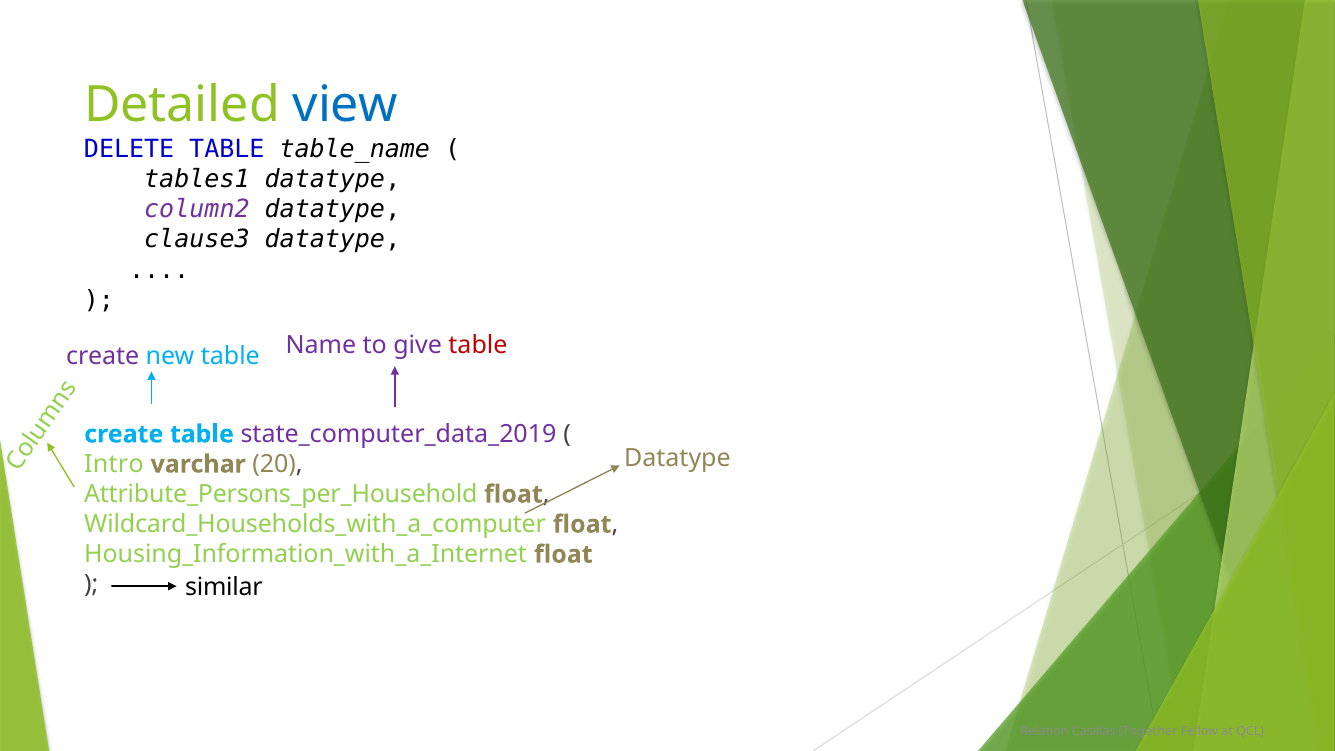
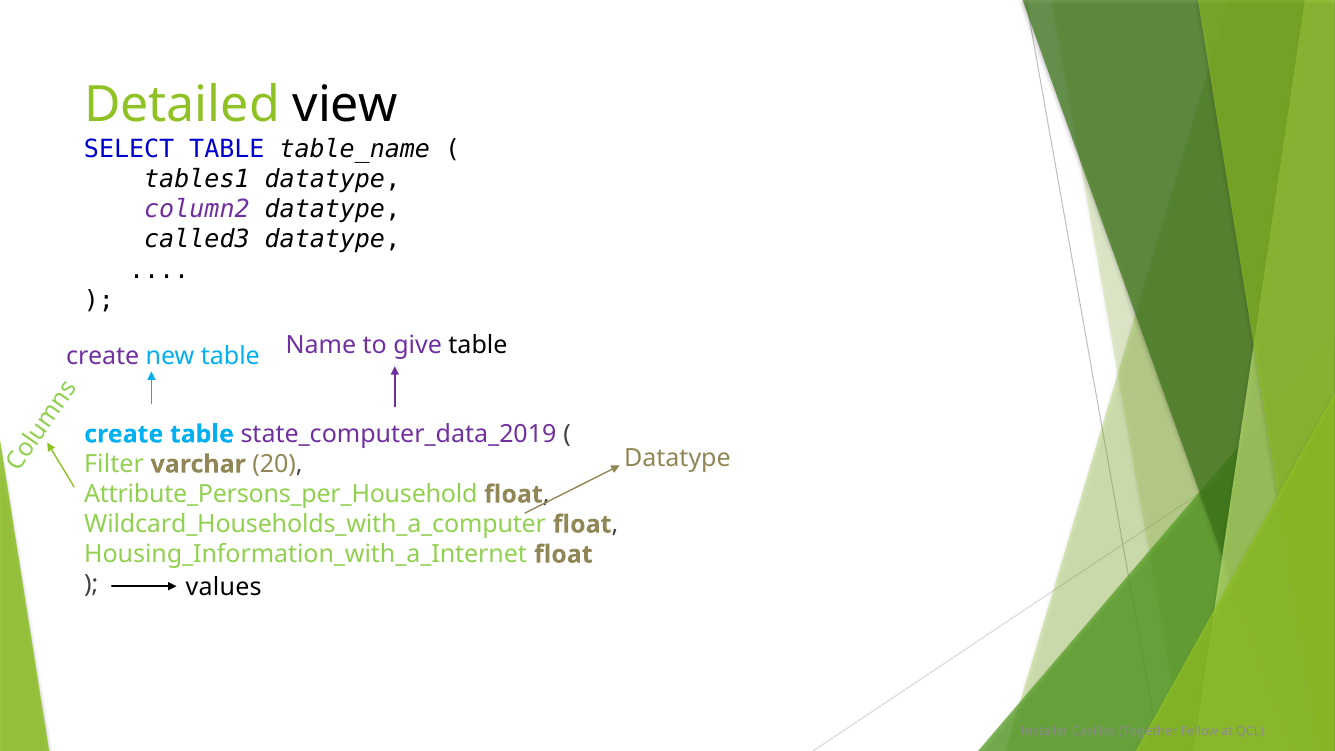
view colour: blue -> black
DELETE: DELETE -> SELECT
clause3: clause3 -> called3
table at (478, 345) colour: red -> black
Intro: Intro -> Filter
similar: similar -> values
Relation: Relation -> Installer
